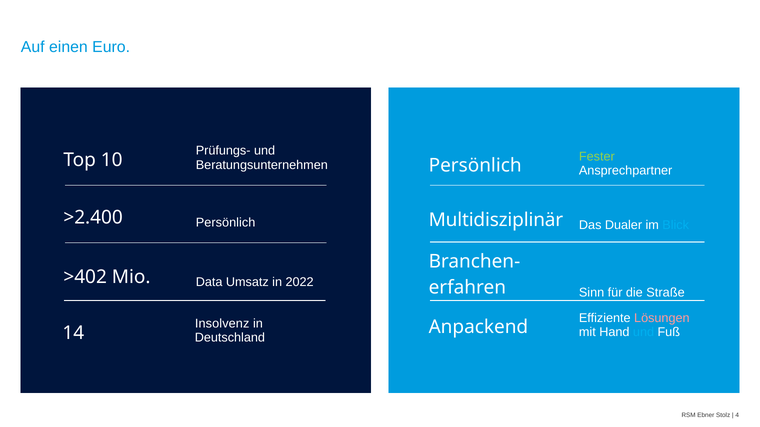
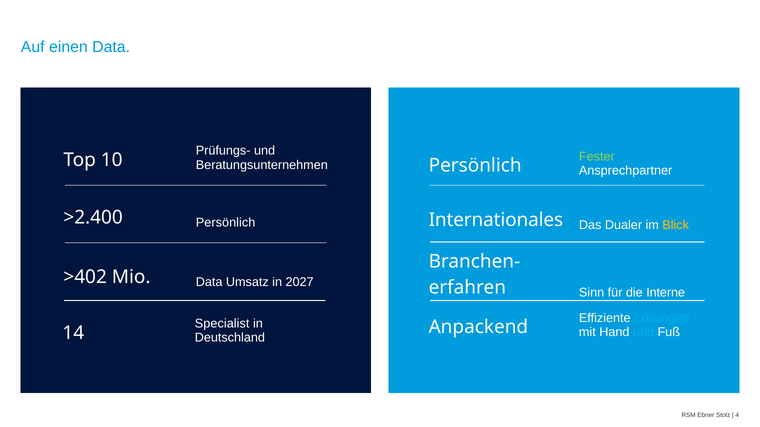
einen Euro: Euro -> Data
Multidisziplinär: Multidisziplinär -> Internationales
Blick colour: light blue -> yellow
2022: 2022 -> 2027
Straße: Straße -> Interne
Lösungen colour: pink -> light blue
Insolvenz: Insolvenz -> Specialist
